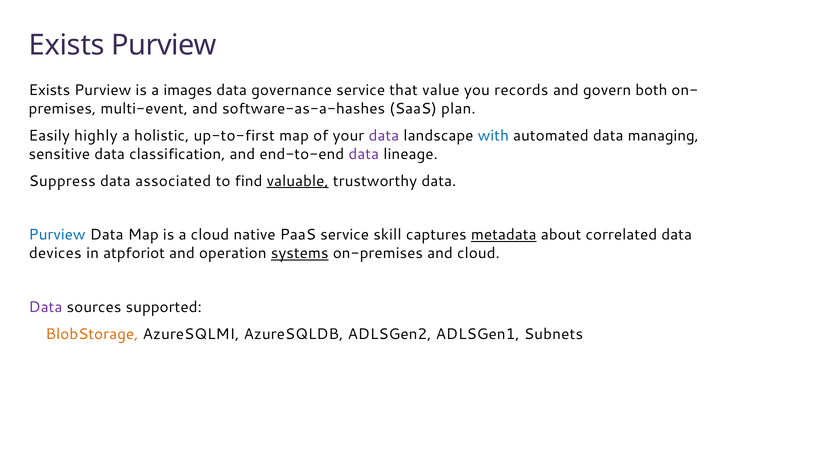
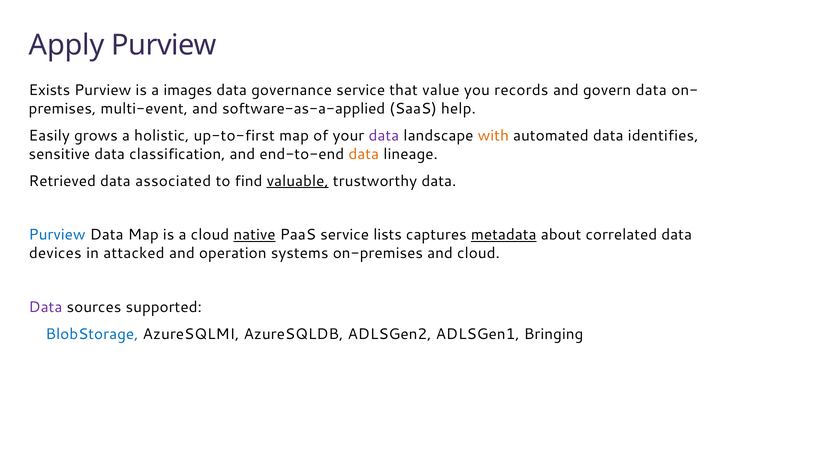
Exists at (67, 45): Exists -> Apply
govern both: both -> data
software-as-a-hashes: software-as-a-hashes -> software-as-a-applied
plan: plan -> help
highly: highly -> grows
with colour: blue -> orange
managing: managing -> identifies
data at (364, 154) colour: purple -> orange
Suppress: Suppress -> Retrieved
native underline: none -> present
skill: skill -> lists
atpforiot: atpforiot -> attacked
systems underline: present -> none
BlobStorage colour: orange -> blue
Subnets: Subnets -> Bringing
